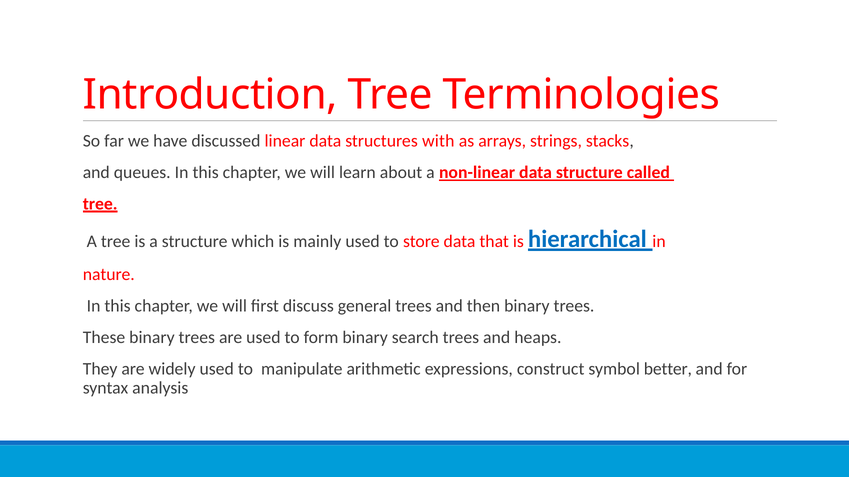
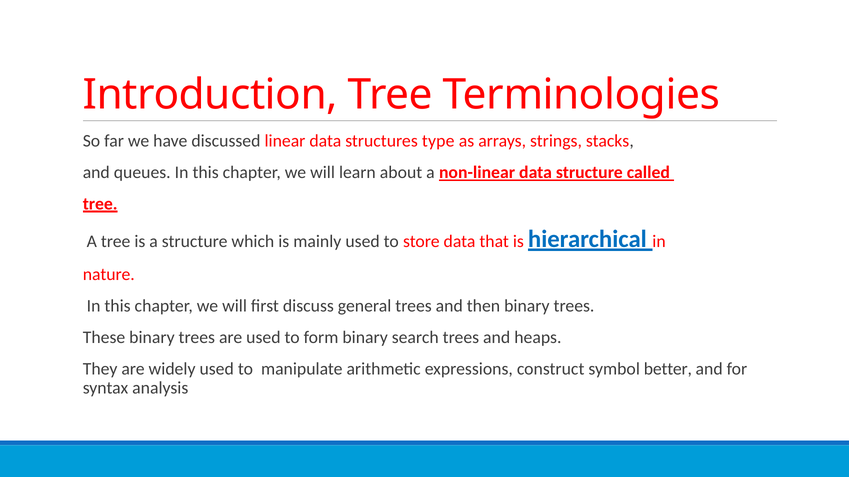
with: with -> type
